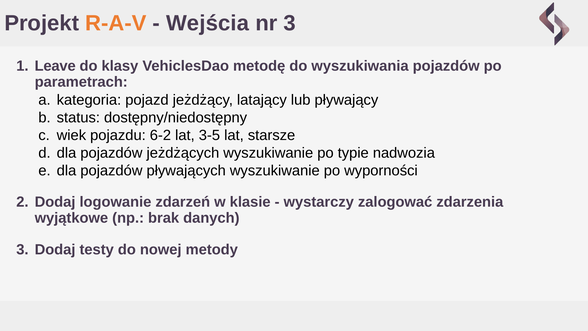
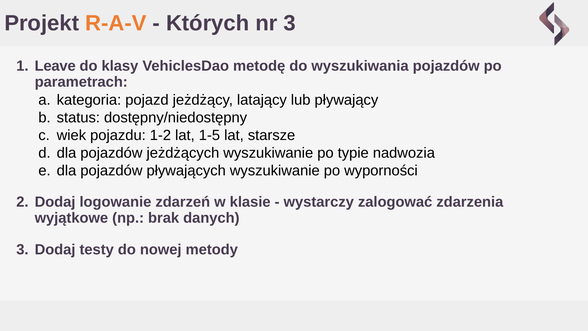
Wejścia: Wejścia -> Których
6-2: 6-2 -> 1-2
3-5: 3-5 -> 1-5
